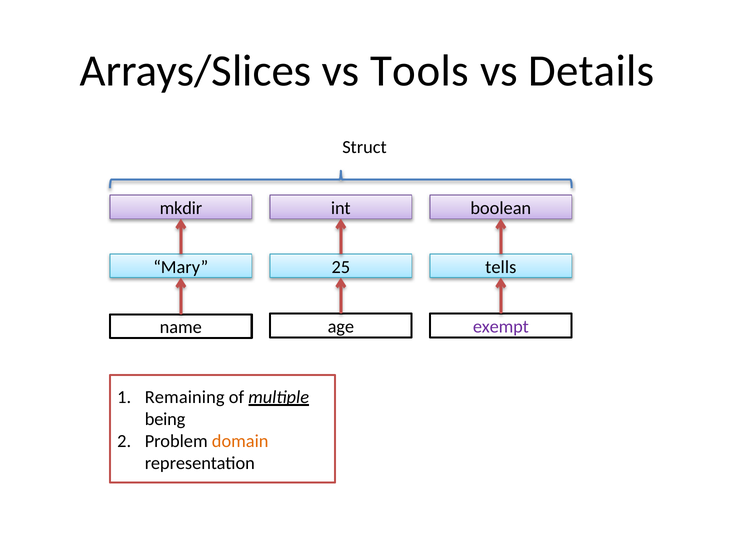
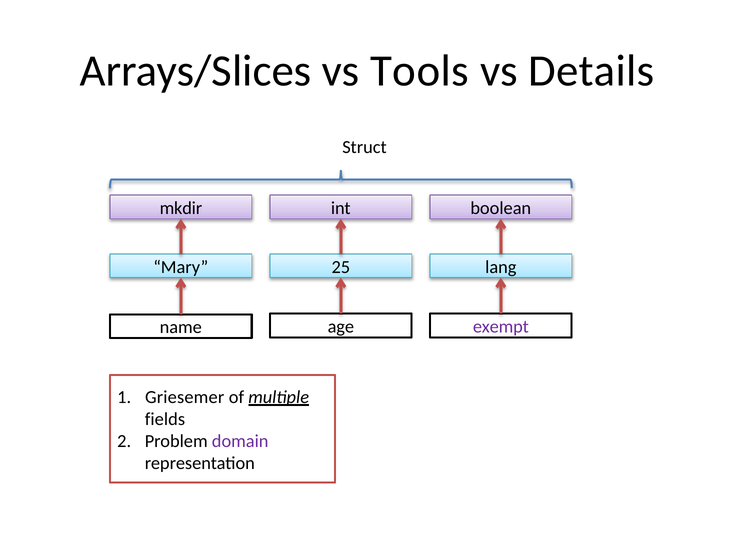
tells: tells -> lang
Remaining: Remaining -> Griesemer
being: being -> fields
domain colour: orange -> purple
